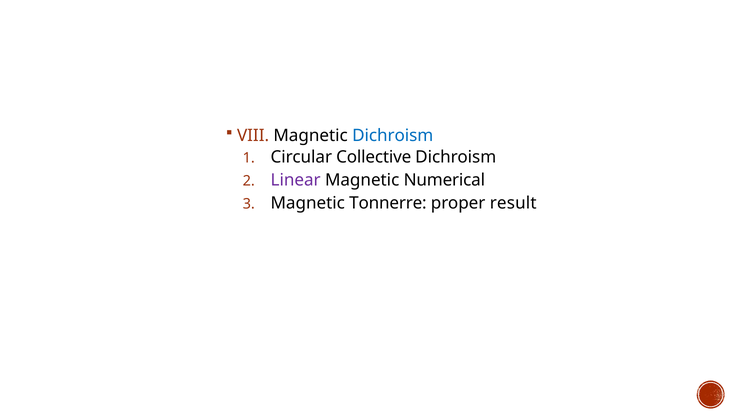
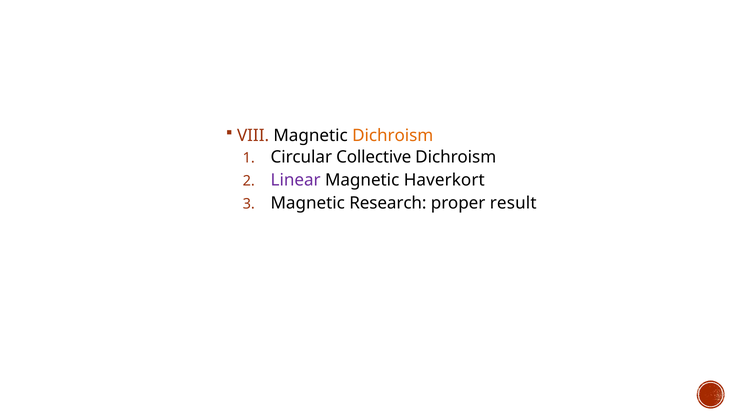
Dichroism at (393, 135) colour: blue -> orange
Numerical: Numerical -> Haverkort
Tonnerre: Tonnerre -> Research
